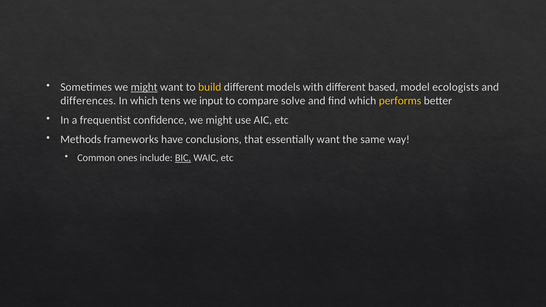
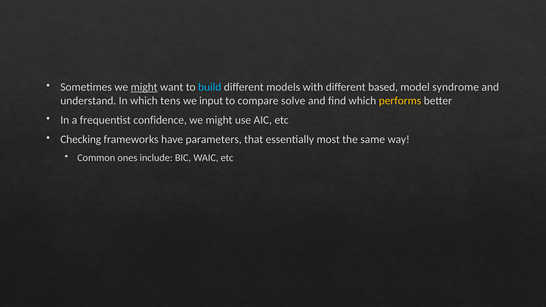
build colour: yellow -> light blue
ecologists: ecologists -> syndrome
differences: differences -> understand
Methods: Methods -> Checking
conclusions: conclusions -> parameters
essentially want: want -> most
BIC underline: present -> none
